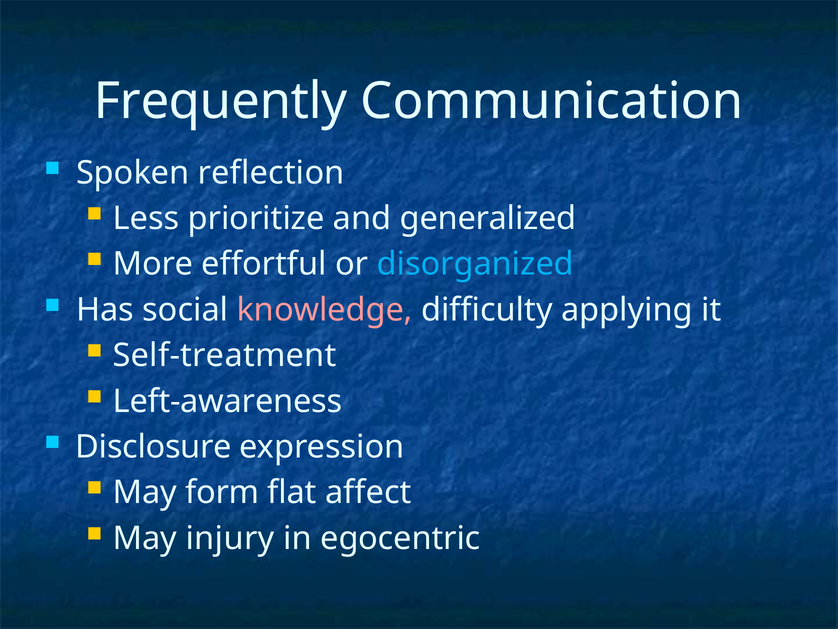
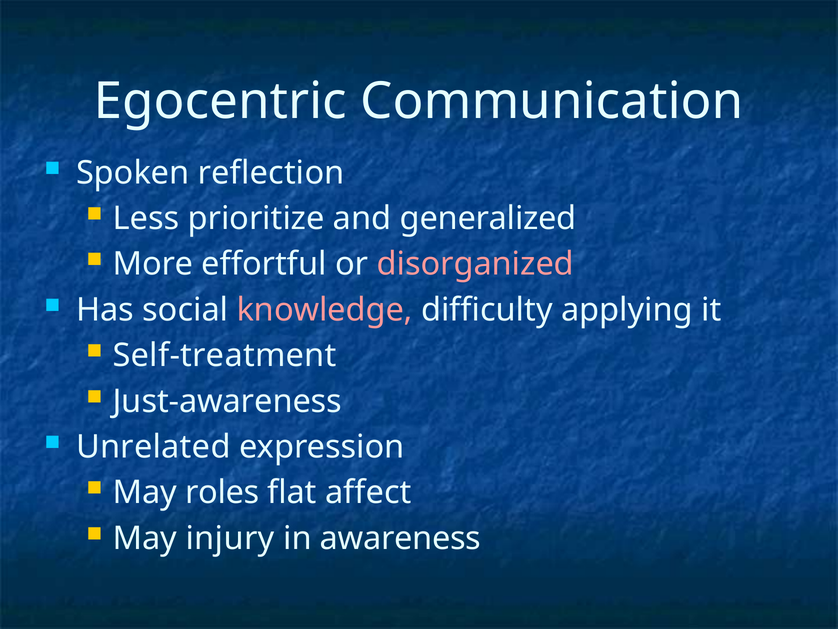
Frequently: Frequently -> Egocentric
disorganized colour: light blue -> pink
Left-awareness: Left-awareness -> Just-awareness
Disclosure: Disclosure -> Unrelated
form: form -> roles
egocentric: egocentric -> awareness
